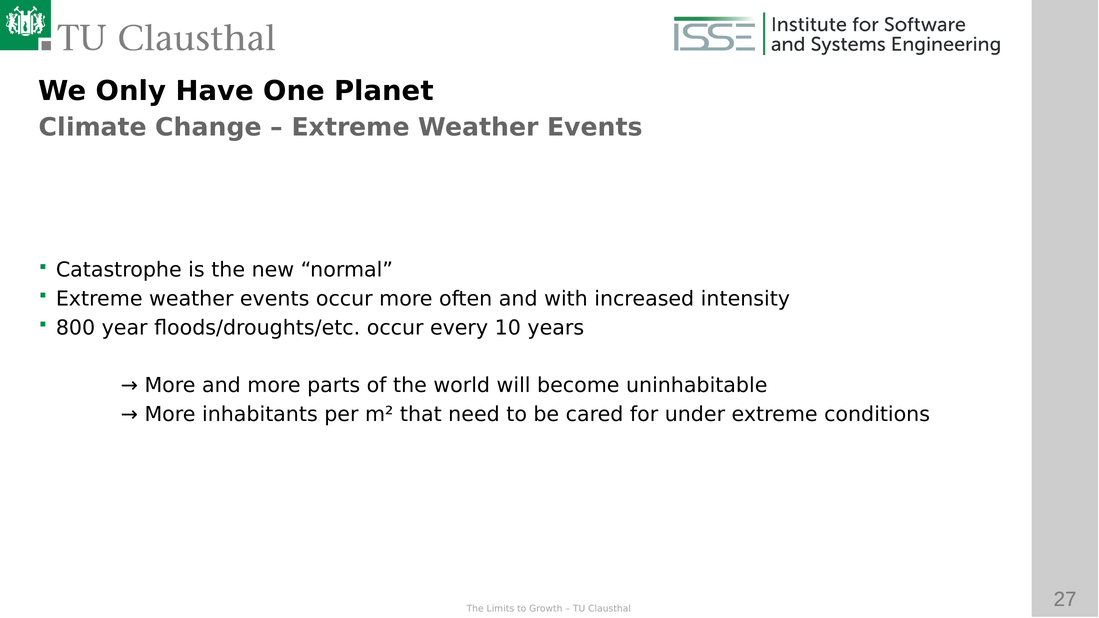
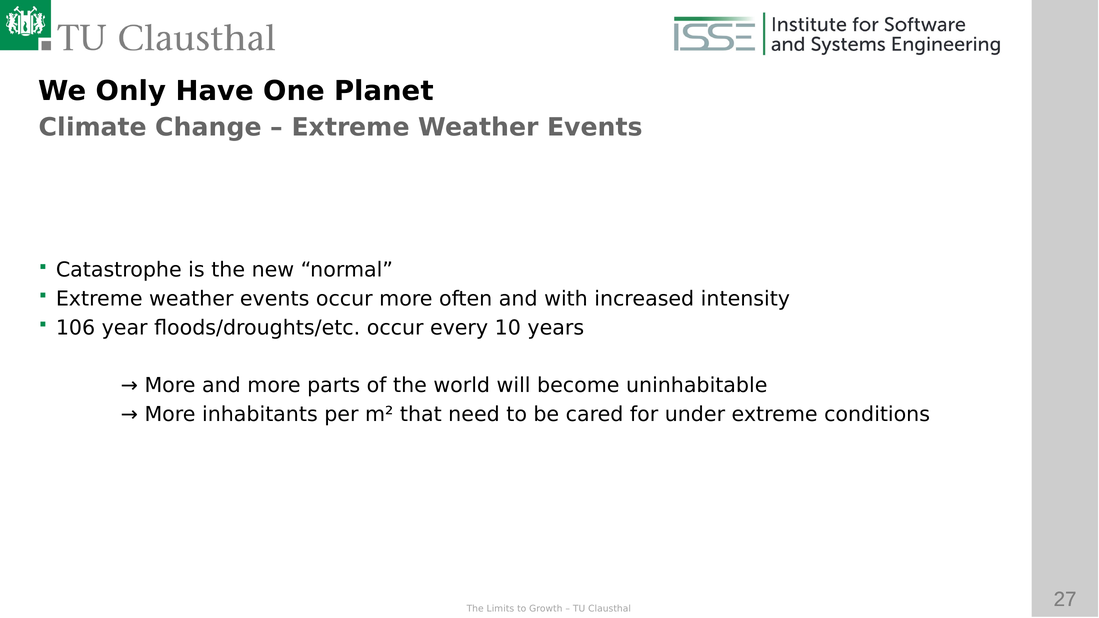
800: 800 -> 106
